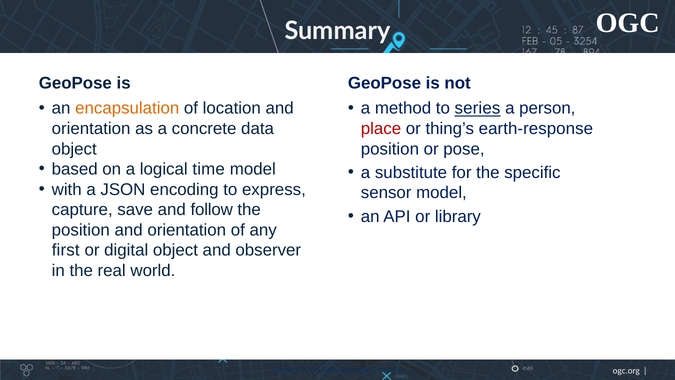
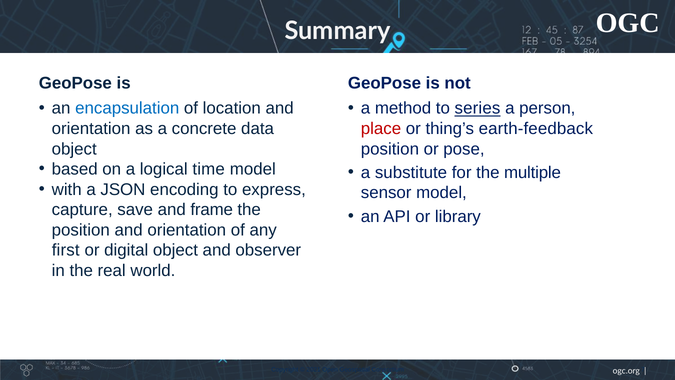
encapsulation colour: orange -> blue
earth-response: earth-response -> earth-feedback
specific: specific -> multiple
follow: follow -> frame
